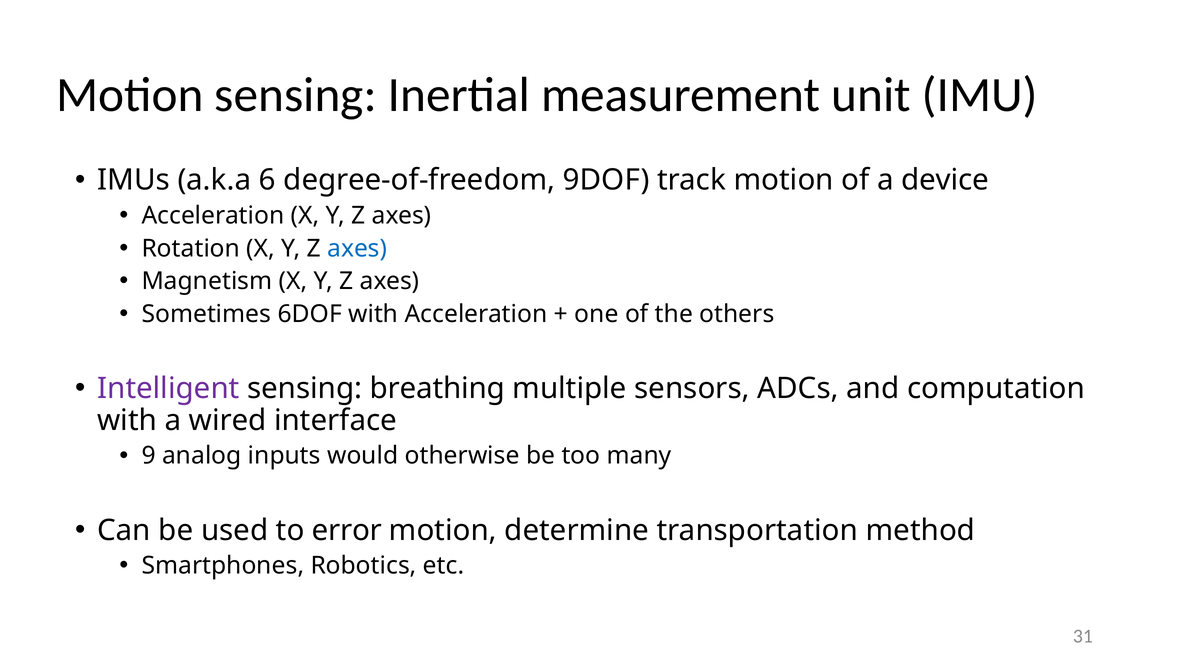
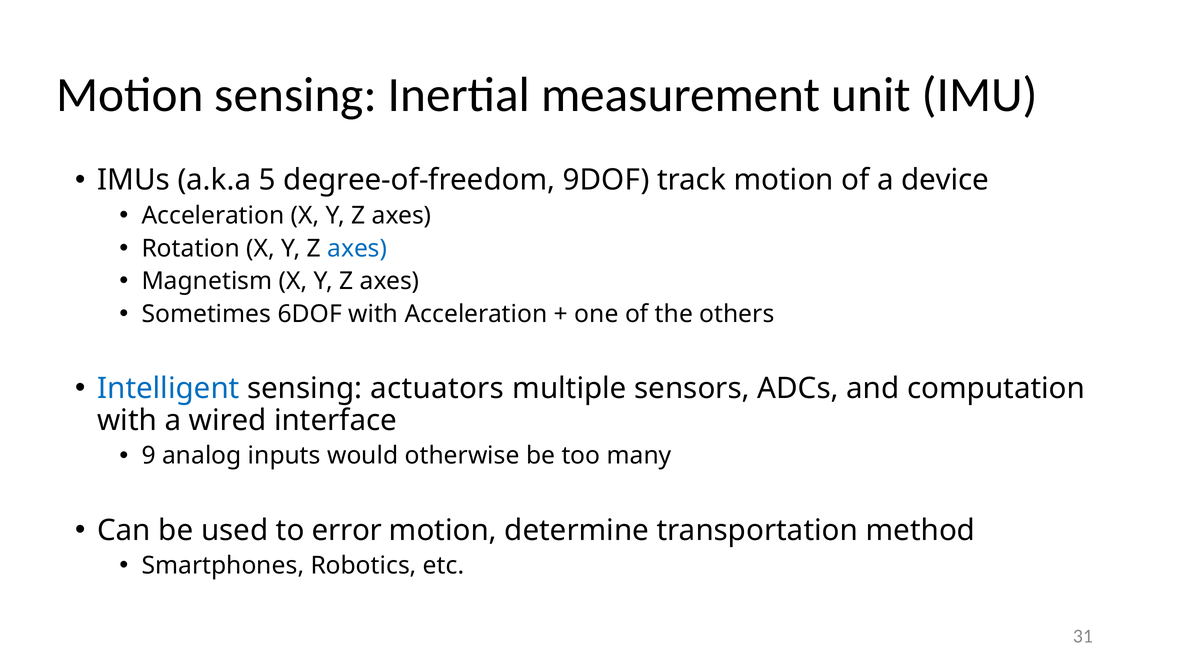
6: 6 -> 5
Intelligent colour: purple -> blue
breathing: breathing -> actuators
